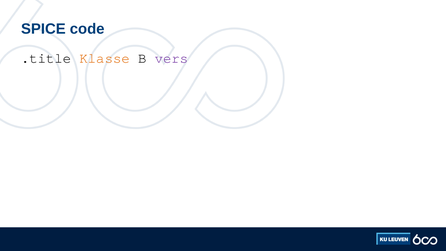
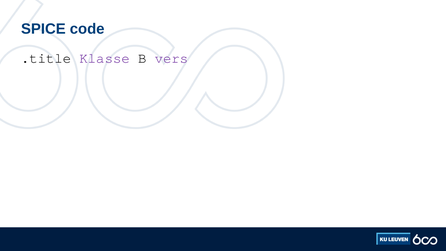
Klasse colour: orange -> purple
